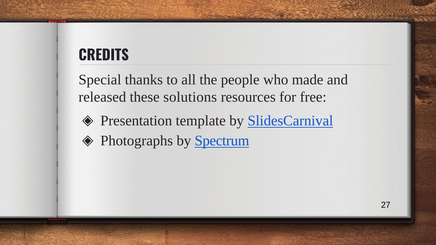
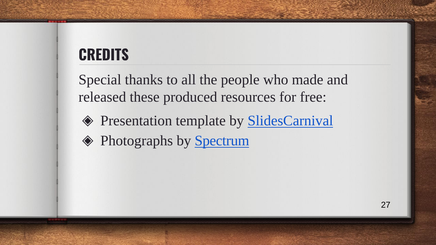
solutions: solutions -> produced
